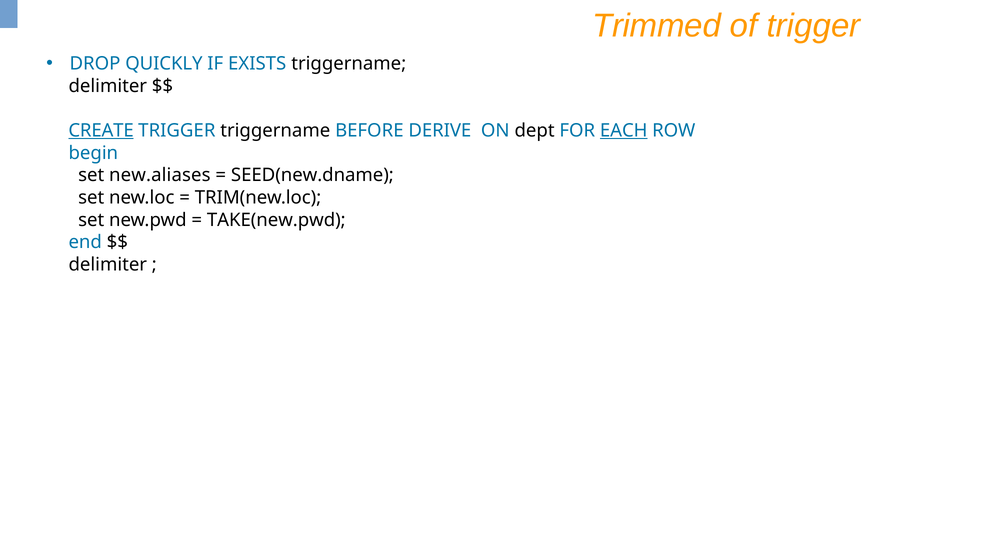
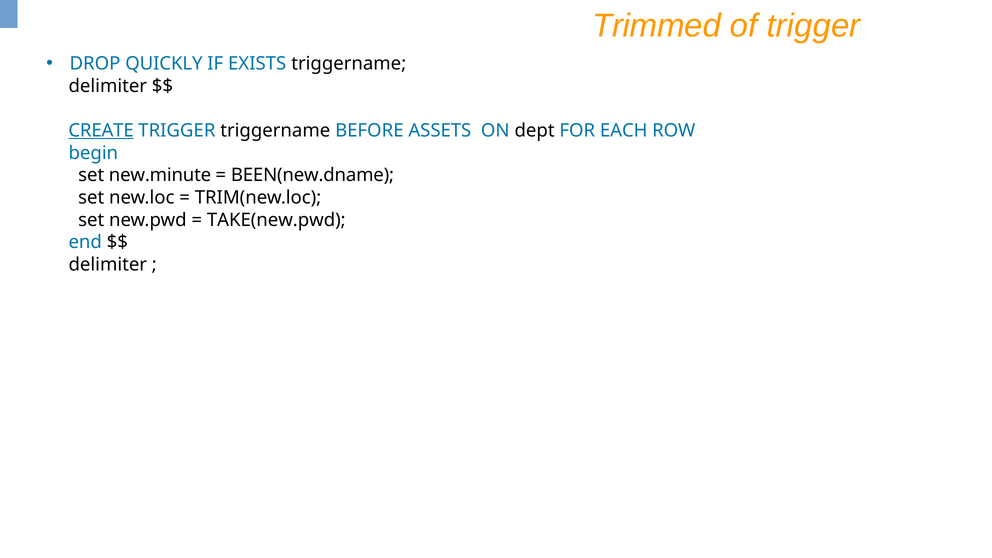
DERIVE: DERIVE -> ASSETS
EACH underline: present -> none
new.aliases: new.aliases -> new.minute
SEED(new.dname: SEED(new.dname -> BEEN(new.dname
